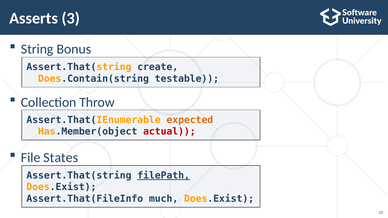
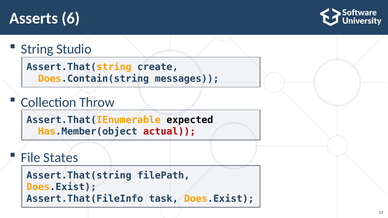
3: 3 -> 6
Bonus: Bonus -> Studio
testable: testable -> messages
expected colour: orange -> black
filePath underline: present -> none
much: much -> task
